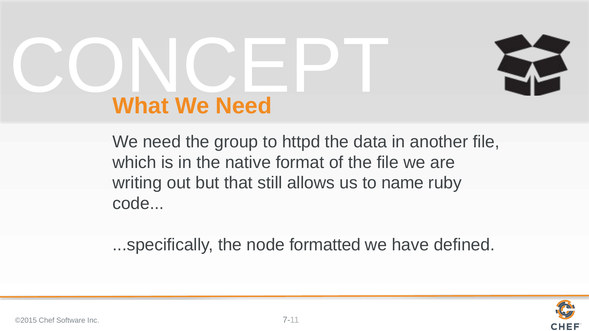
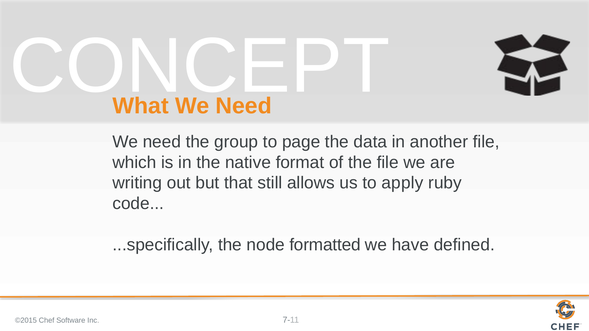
httpd: httpd -> page
name: name -> apply
